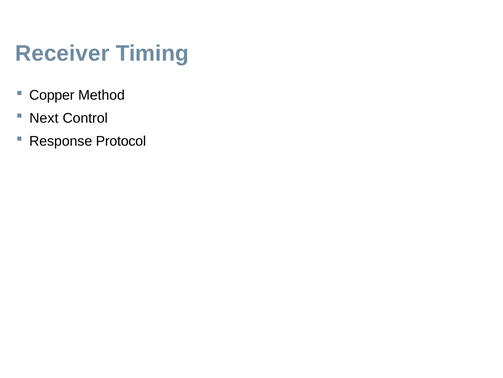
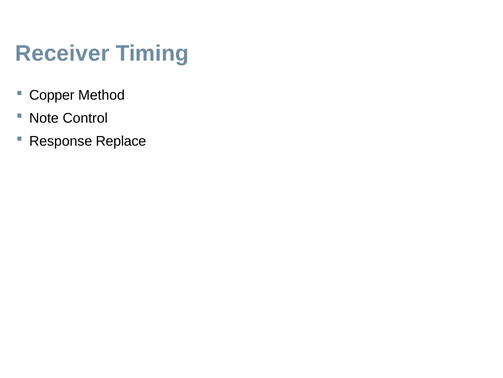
Next: Next -> Note
Protocol: Protocol -> Replace
